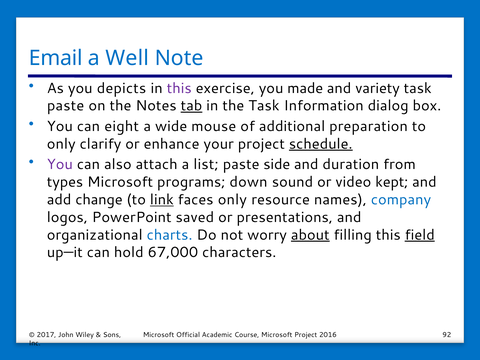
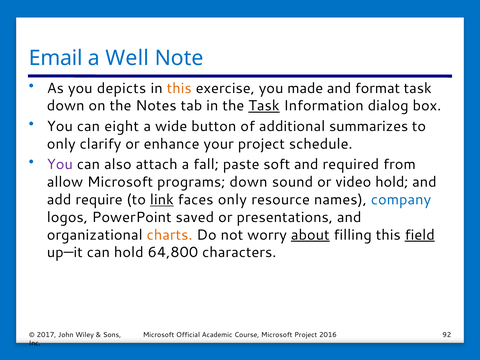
this at (179, 88) colour: purple -> orange
variety: variety -> format
paste at (66, 106): paste -> down
tab underline: present -> none
Task at (264, 106) underline: none -> present
mouse: mouse -> button
preparation: preparation -> summarizes
schedule underline: present -> none
list: list -> fall
side: side -> soft
duration: duration -> required
types: types -> allow
video kept: kept -> hold
change: change -> require
charts colour: blue -> orange
67,000: 67,000 -> 64,800
